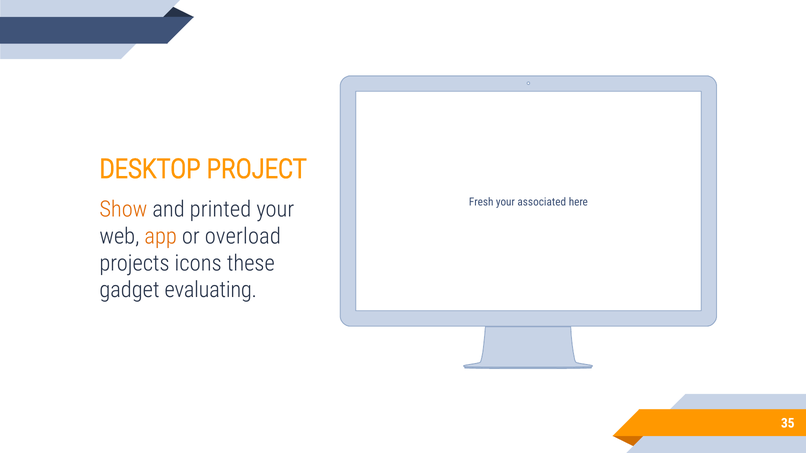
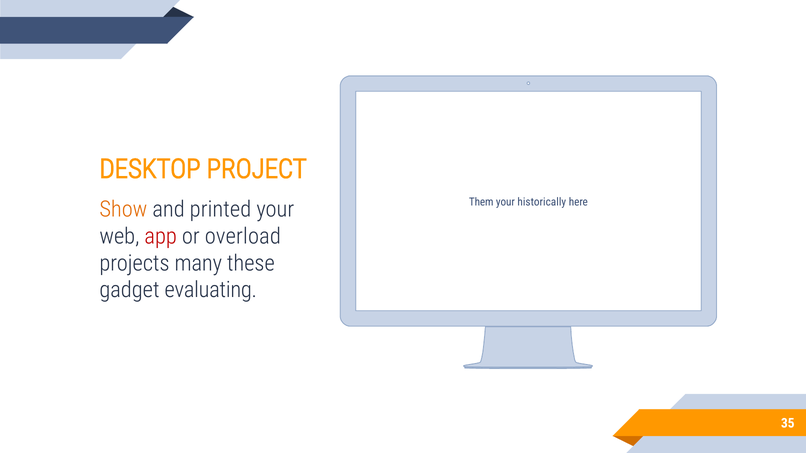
Fresh: Fresh -> Them
associated: associated -> historically
app colour: orange -> red
icons: icons -> many
